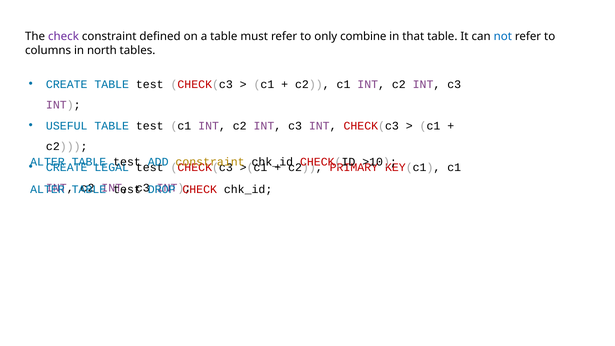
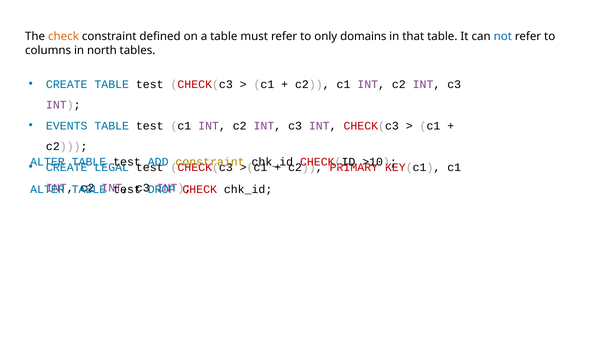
check at (63, 37) colour: purple -> orange
combine: combine -> domains
USEFUL: USEFUL -> EVENTS
